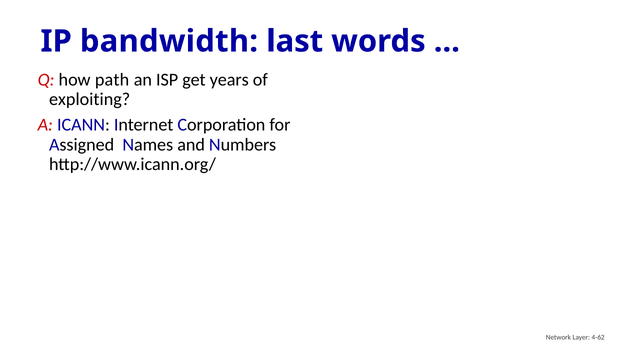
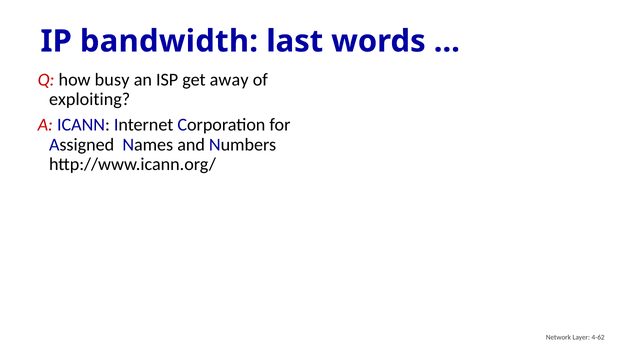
path: path -> busy
years: years -> away
